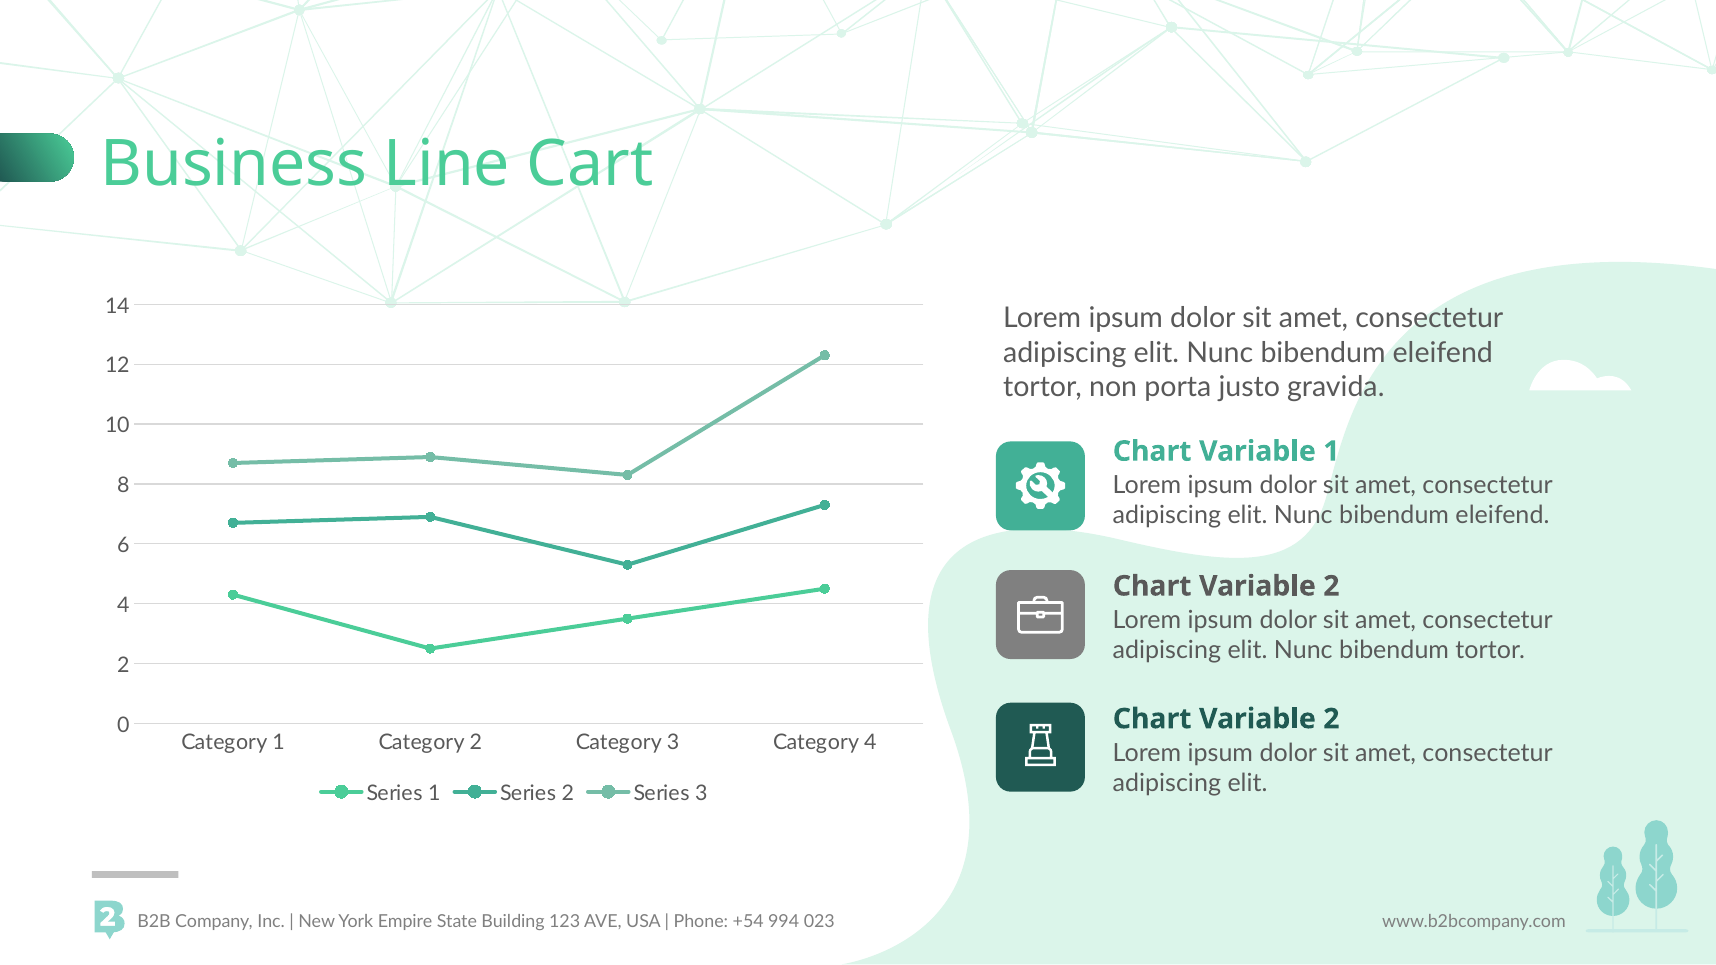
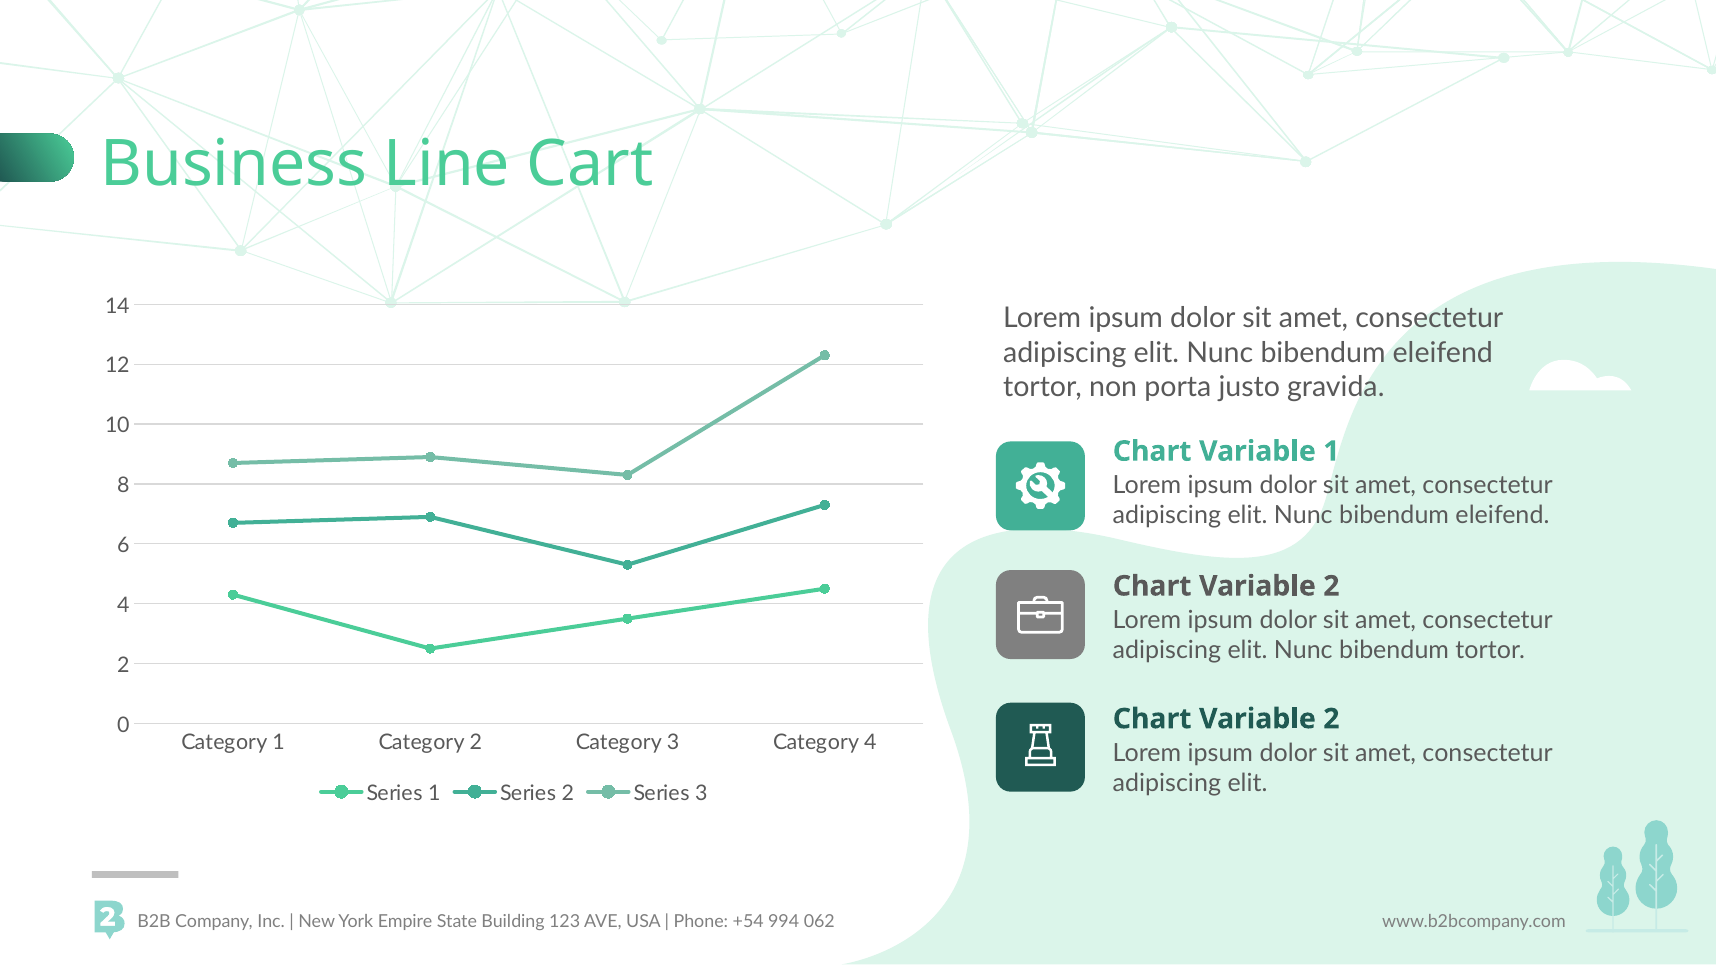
023: 023 -> 062
